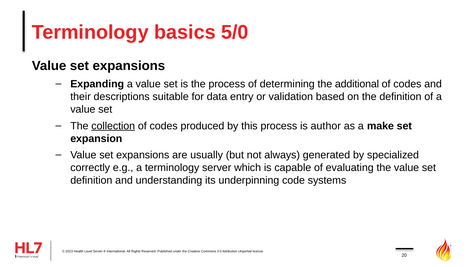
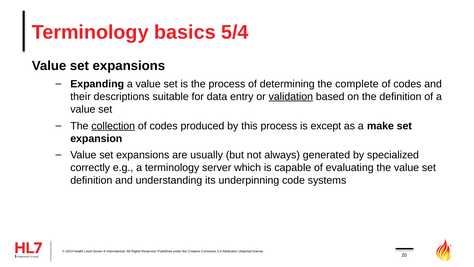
5/0: 5/0 -> 5/4
additional: additional -> complete
validation underline: none -> present
author: author -> except
